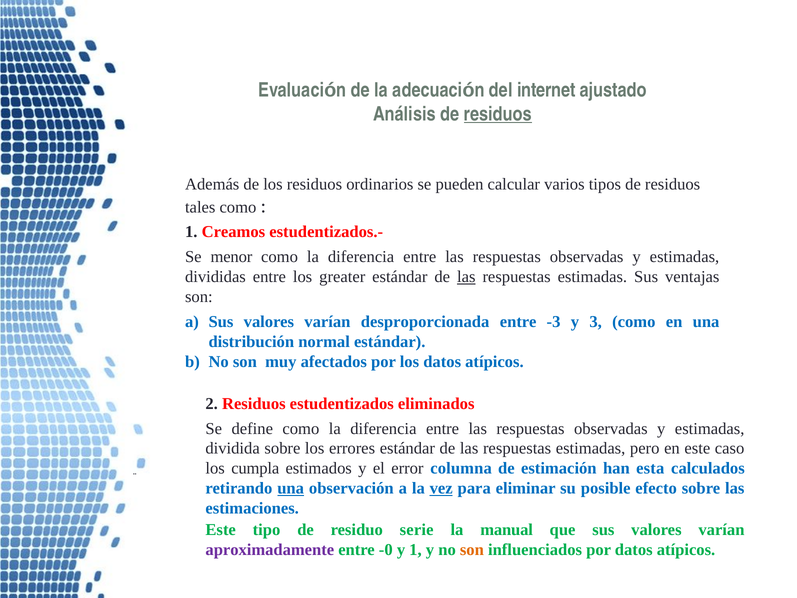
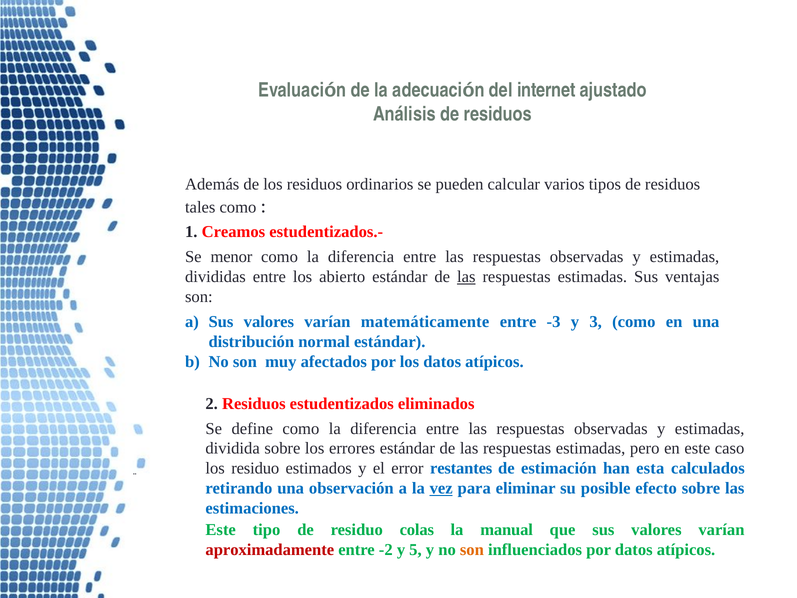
residuos at (498, 114) underline: present -> none
greater: greater -> abierto
desproporcionada: desproporcionada -> matemáticamente
los cumpla: cumpla -> residuo
columna: columna -> restantes
una at (291, 488) underline: present -> none
serie: serie -> colas
aproximadamente colour: purple -> red
-0: -0 -> -2
y 1: 1 -> 5
